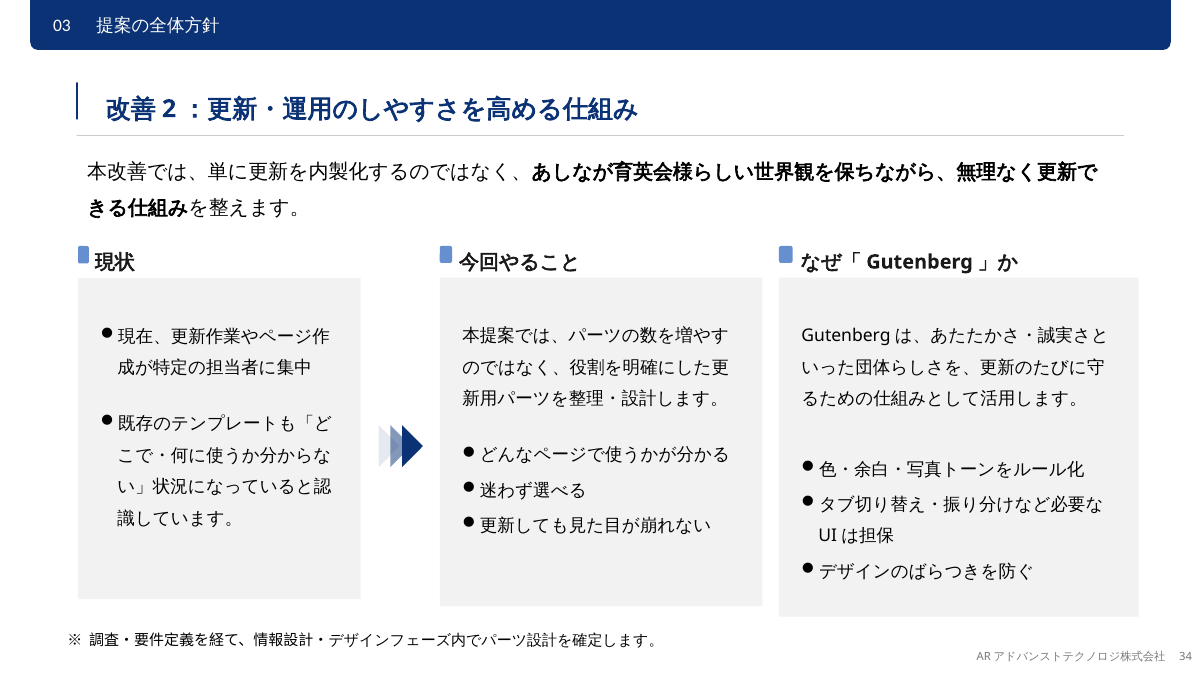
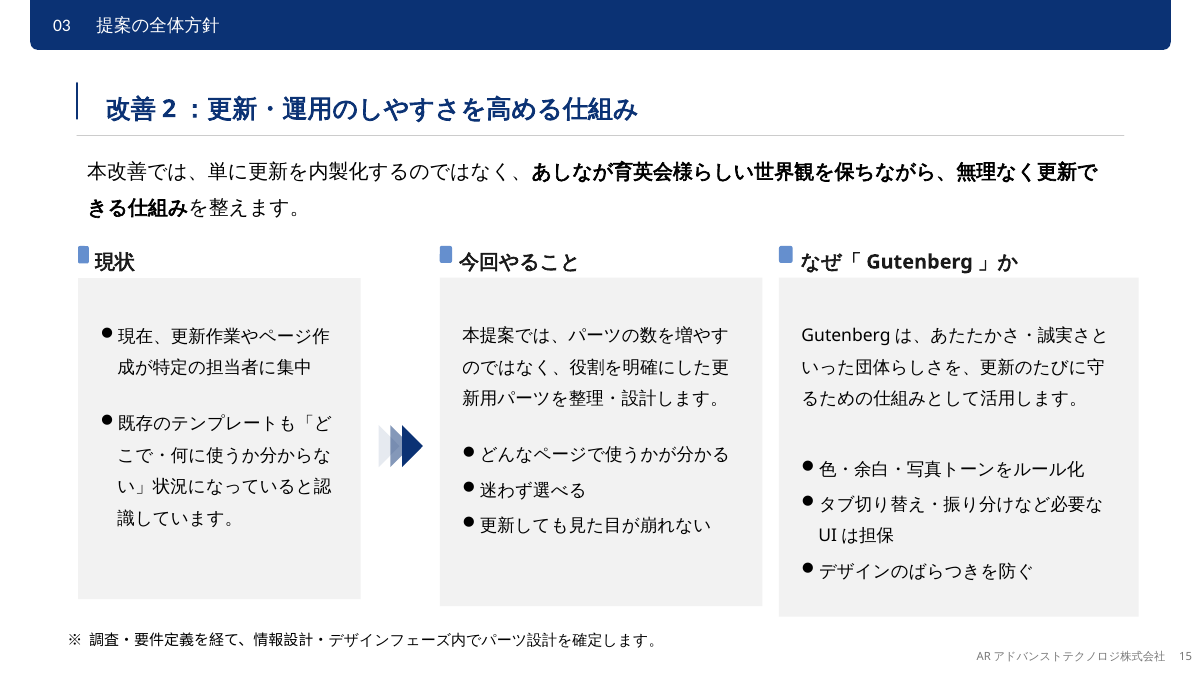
34: 34 -> 15
